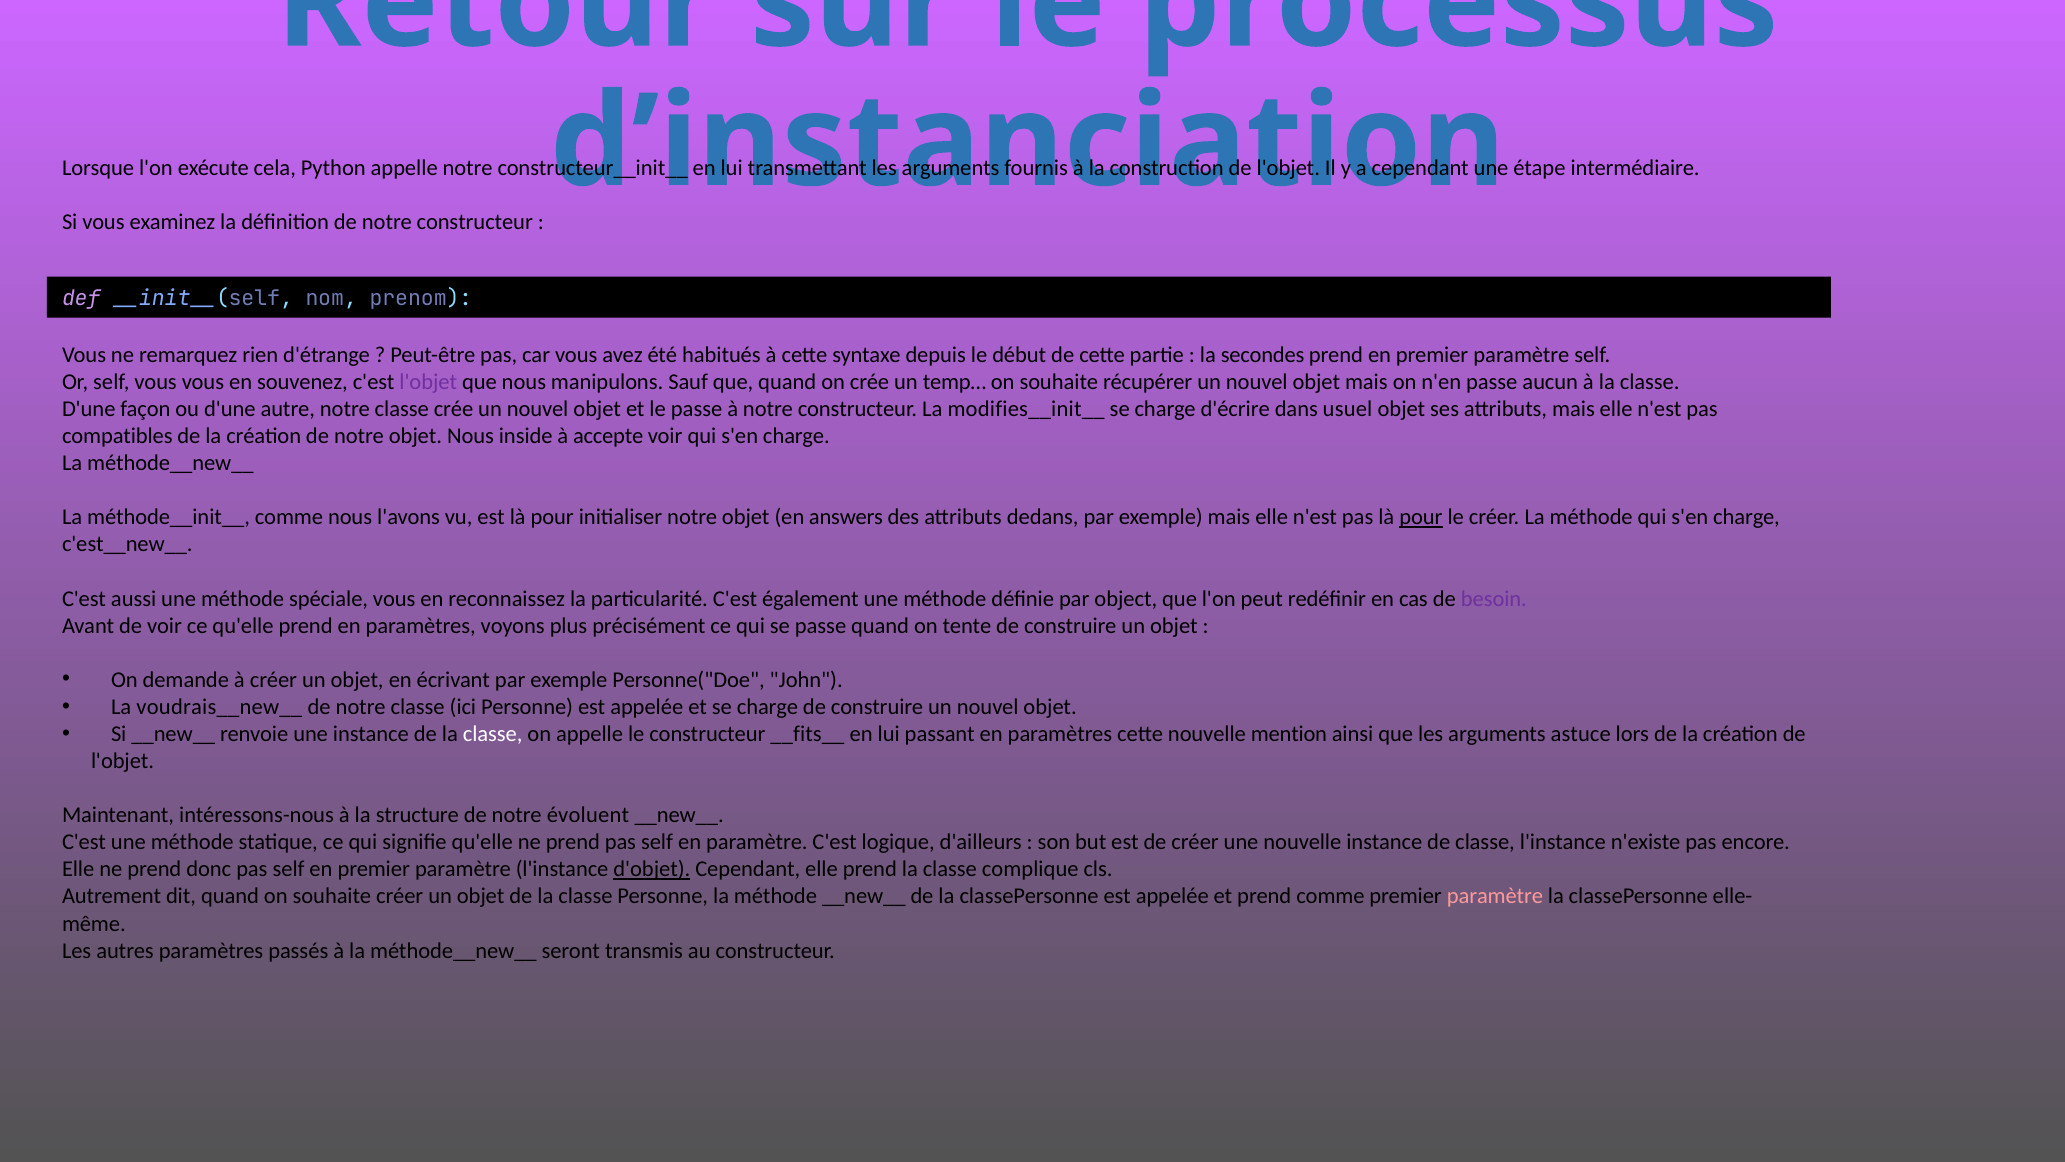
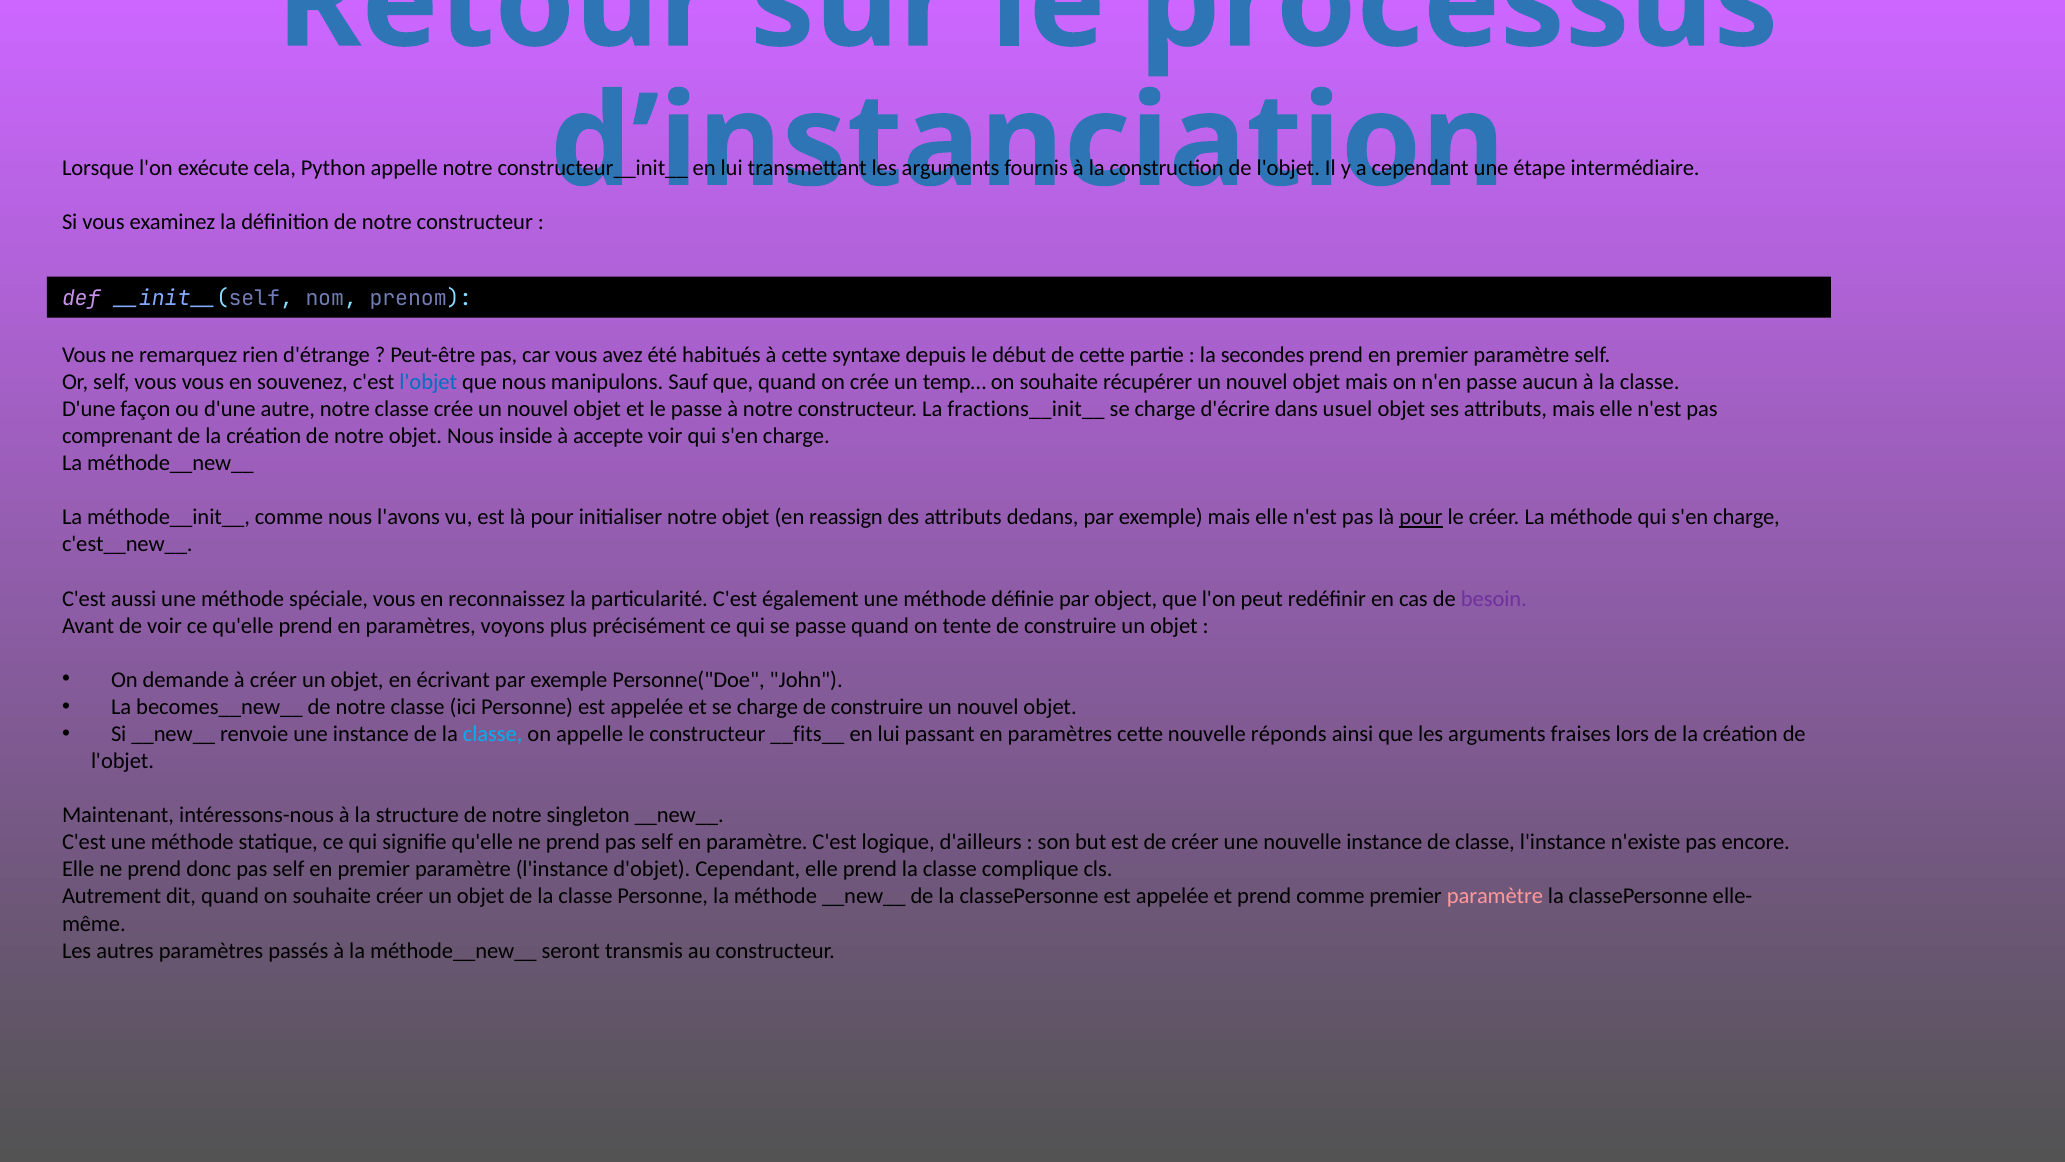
l'objet at (428, 382) colour: purple -> blue
modifies__init__: modifies__init__ -> fractions__init__
compatibles: compatibles -> comprenant
answers: answers -> reassign
voudrais__new__: voudrais__new__ -> becomes__new__
classe at (493, 734) colour: white -> light blue
mention: mention -> réponds
astuce: astuce -> fraises
évoluent: évoluent -> singleton
d'objet underline: present -> none
